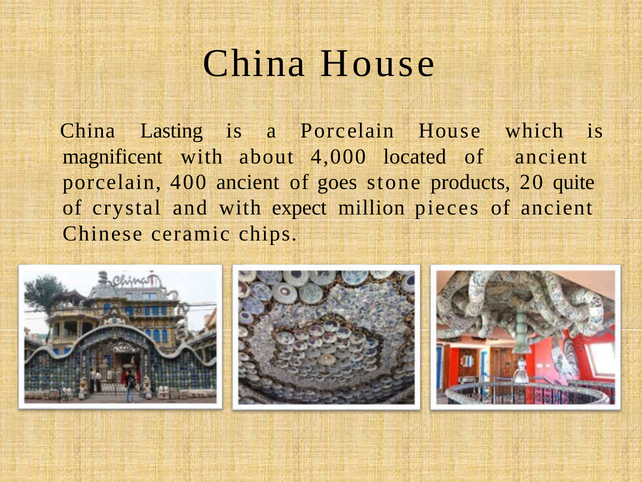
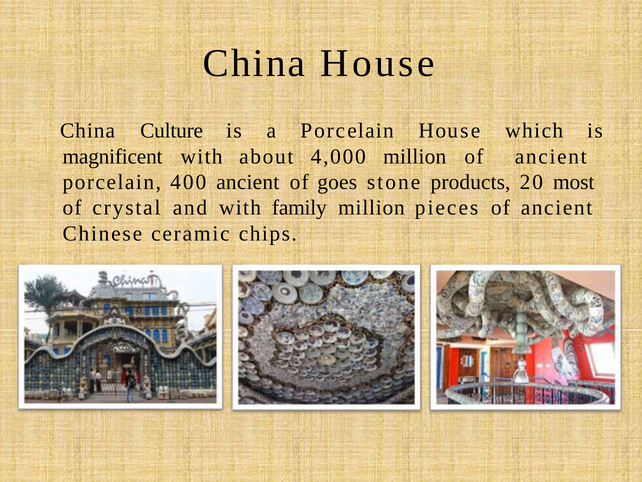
Lasting: Lasting -> Culture
4,000 located: located -> million
quite: quite -> most
expect: expect -> family
